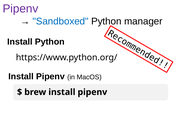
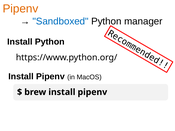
Pipenv at (20, 9) colour: purple -> orange
